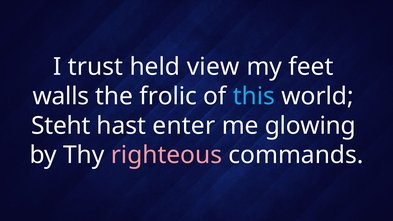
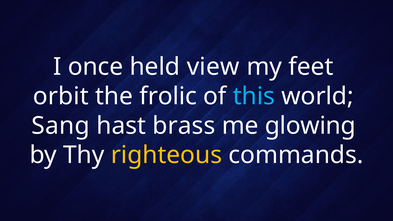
trust: trust -> once
walls: walls -> orbit
Steht: Steht -> Sang
enter: enter -> brass
righteous colour: pink -> yellow
